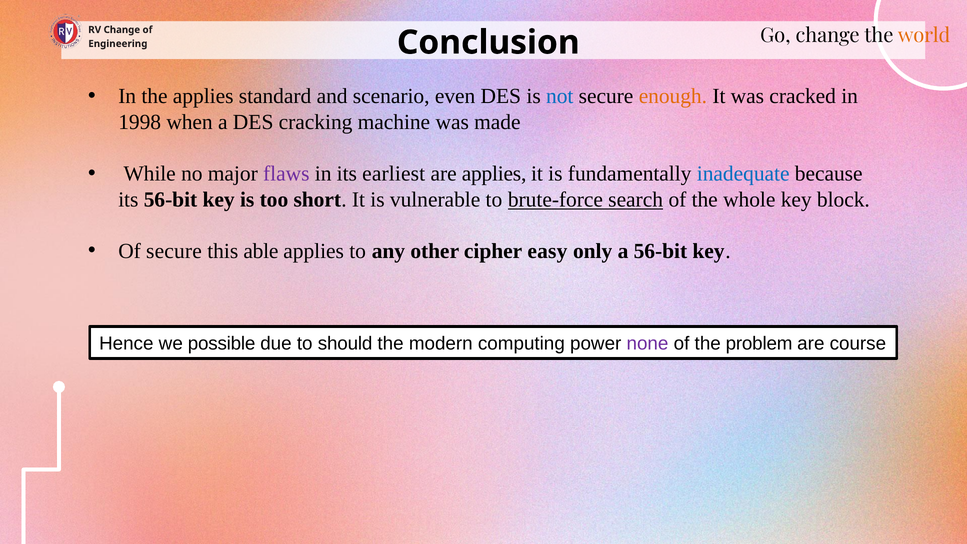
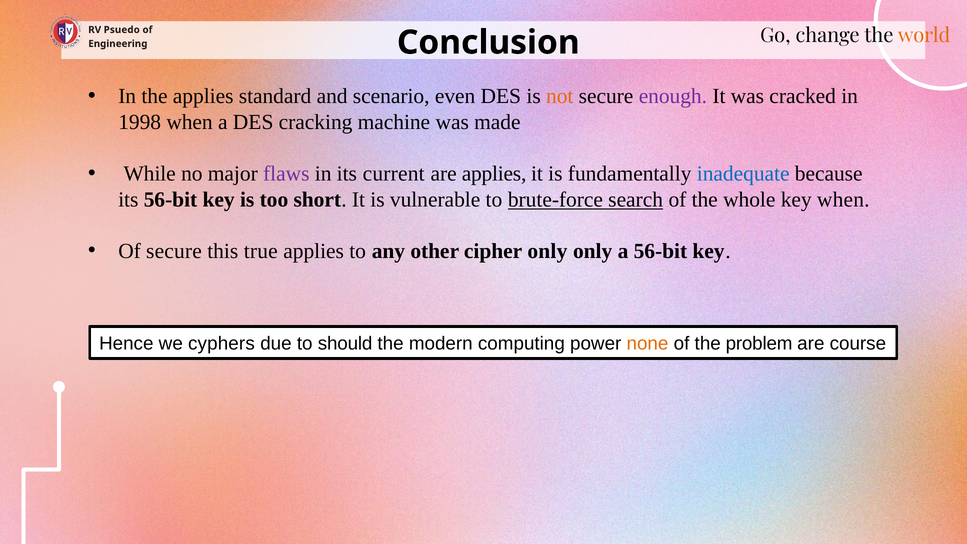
RV Change: Change -> Psuedo
not colour: blue -> orange
enough colour: orange -> purple
earliest: earliest -> current
key block: block -> when
able: able -> true
cipher easy: easy -> only
possible: possible -> cyphers
none colour: purple -> orange
